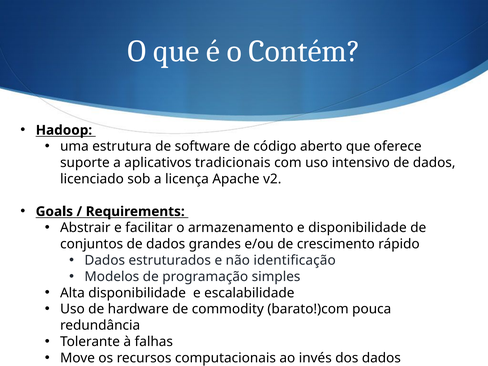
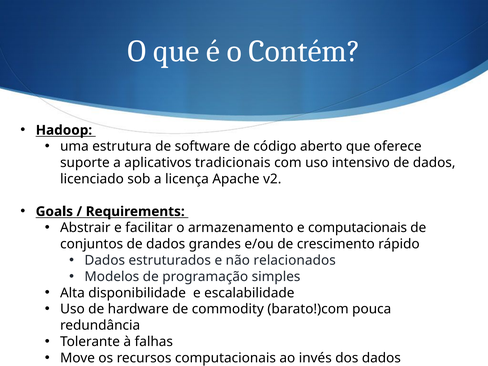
e disponibilidade: disponibilidade -> computacionais
identificação: identificação -> relacionados
